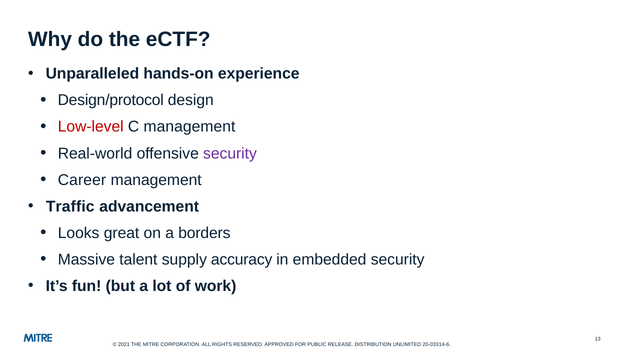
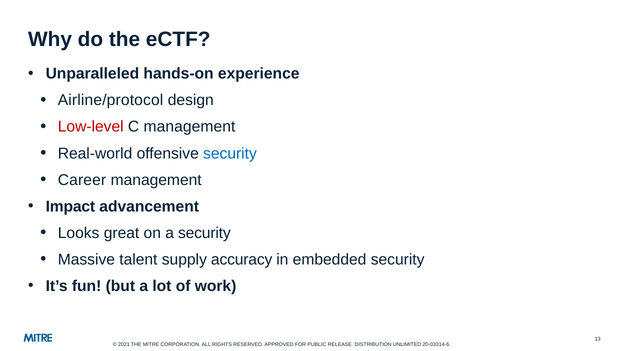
Design/protocol: Design/protocol -> Airline/protocol
security at (230, 153) colour: purple -> blue
Traffic: Traffic -> Impact
a borders: borders -> security
